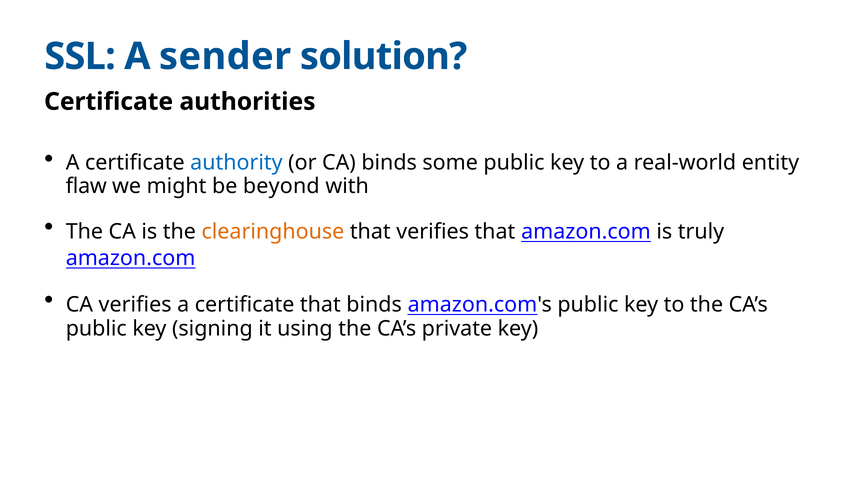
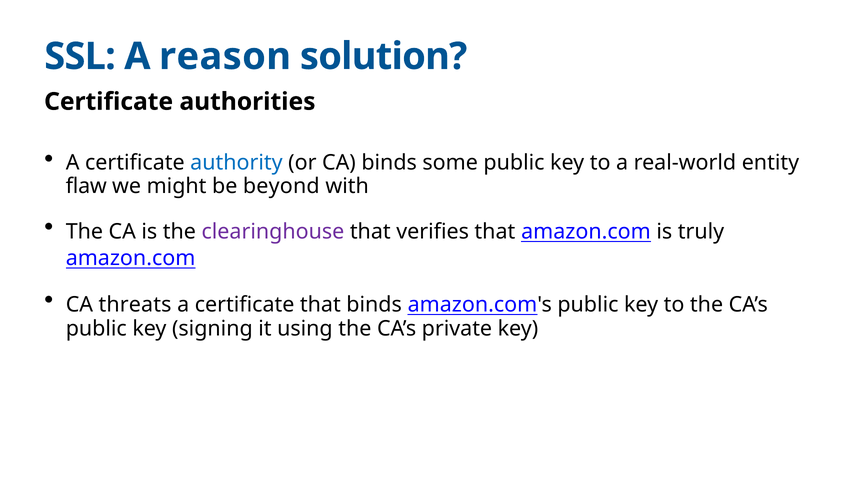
sender: sender -> reason
clearinghouse colour: orange -> purple
CA verifies: verifies -> threats
